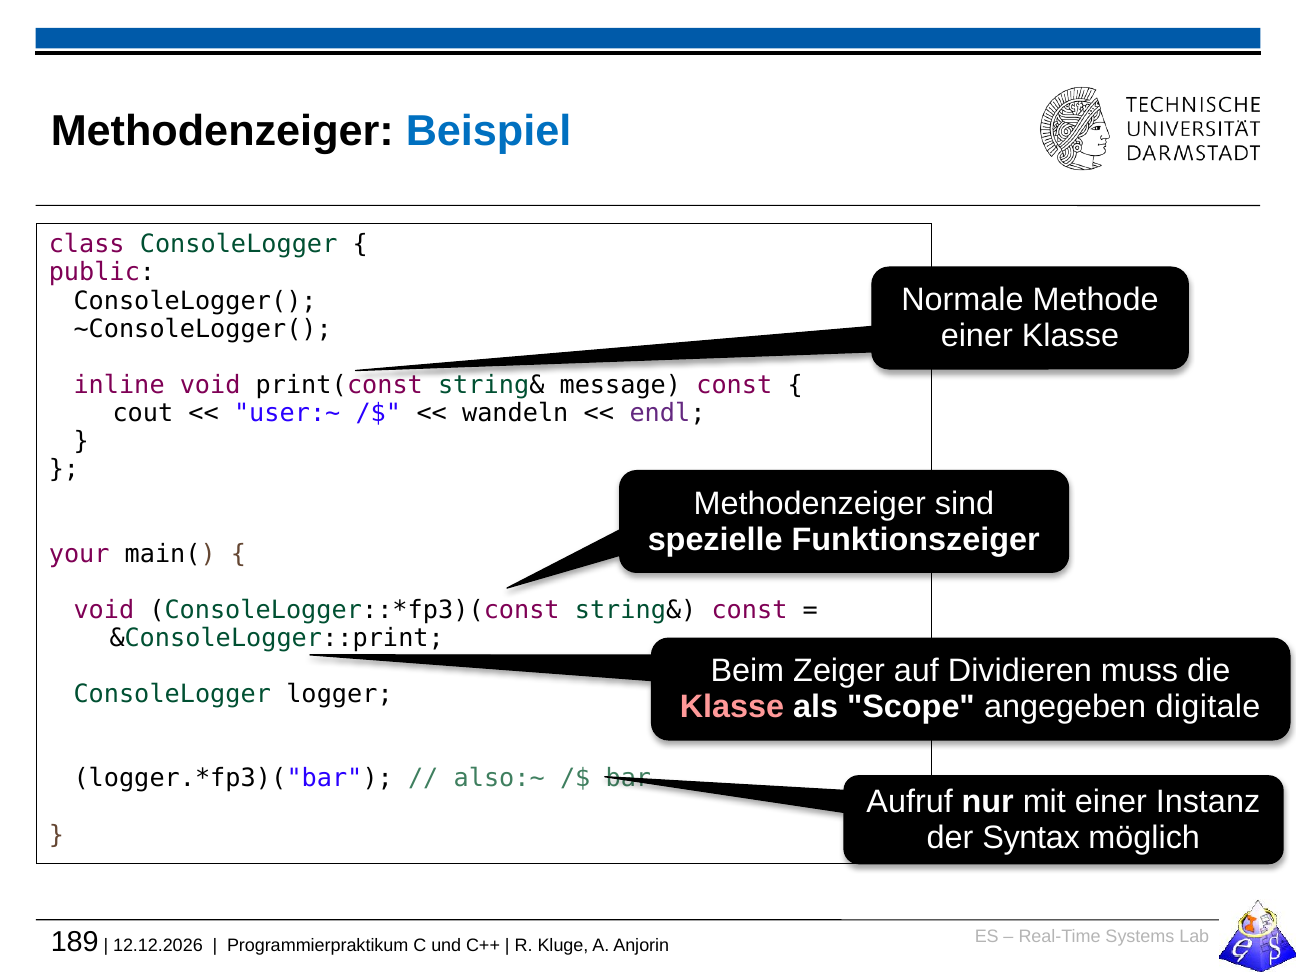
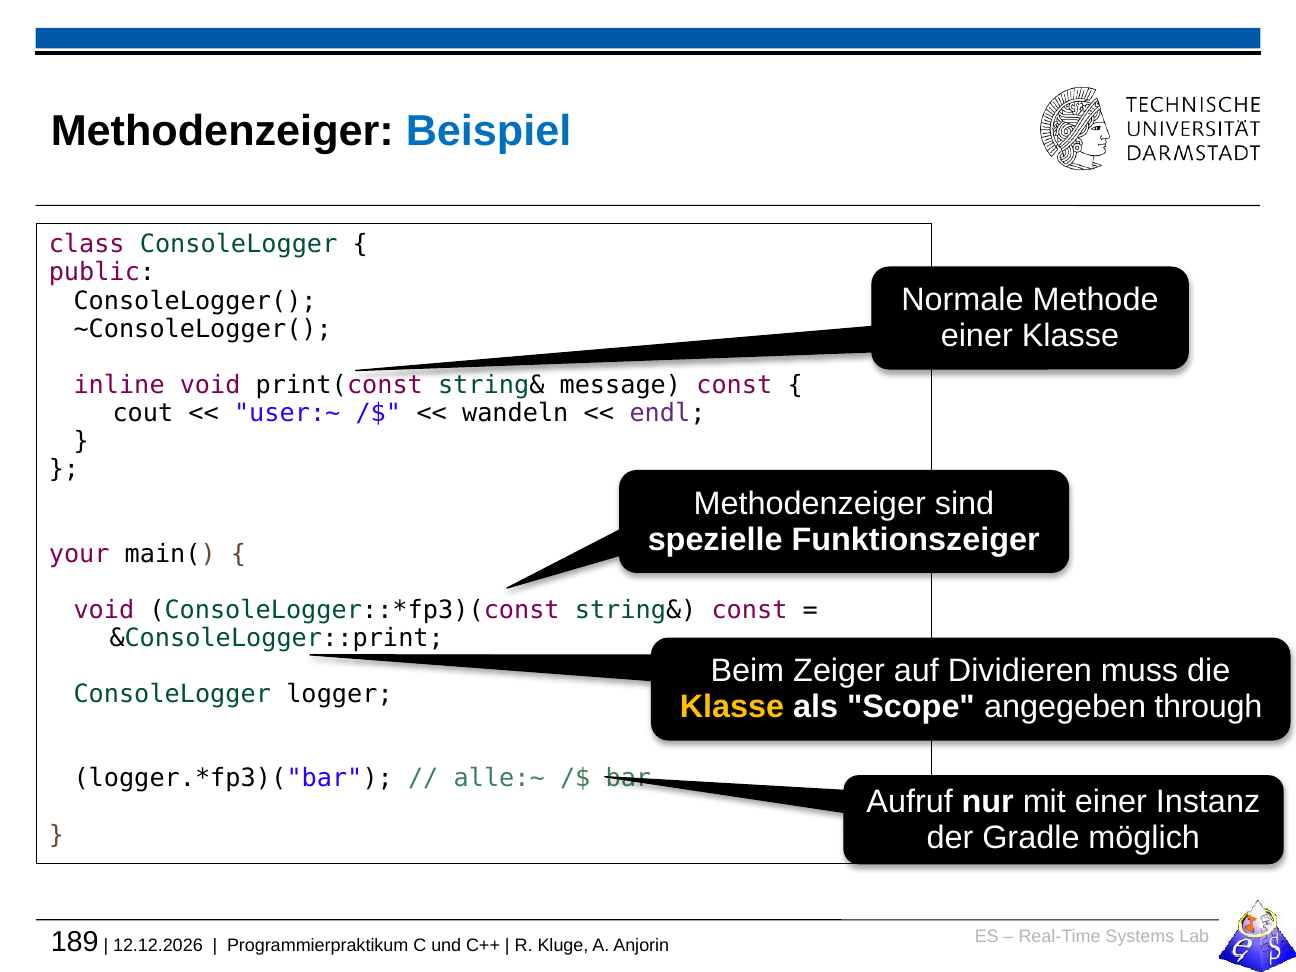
Klasse at (732, 707) colour: pink -> yellow
digitale: digitale -> through
also:~: also:~ -> alle:~
Syntax: Syntax -> Gradle
